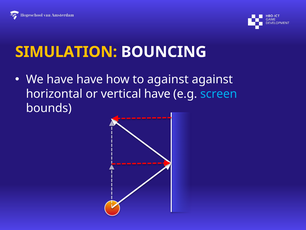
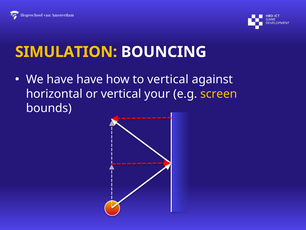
to against: against -> vertical
vertical have: have -> your
screen colour: light blue -> yellow
